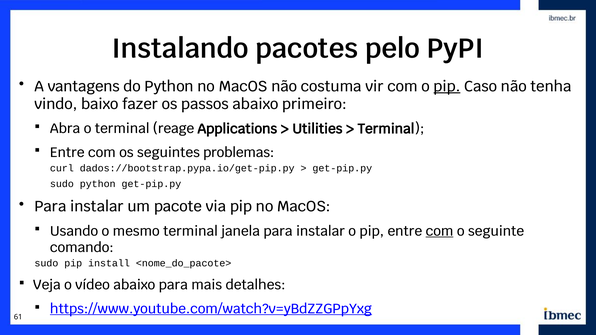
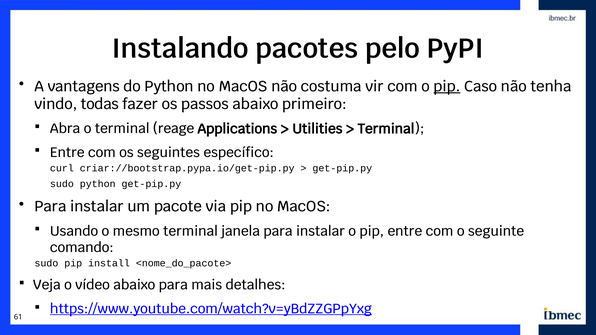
baixo: baixo -> todas
problemas: problemas -> específico
dados://bootstrap.pypa.io/get-pip.py: dados://bootstrap.pypa.io/get-pip.py -> criar://bootstrap.pypa.io/get-pip.py
com at (440, 231) underline: present -> none
